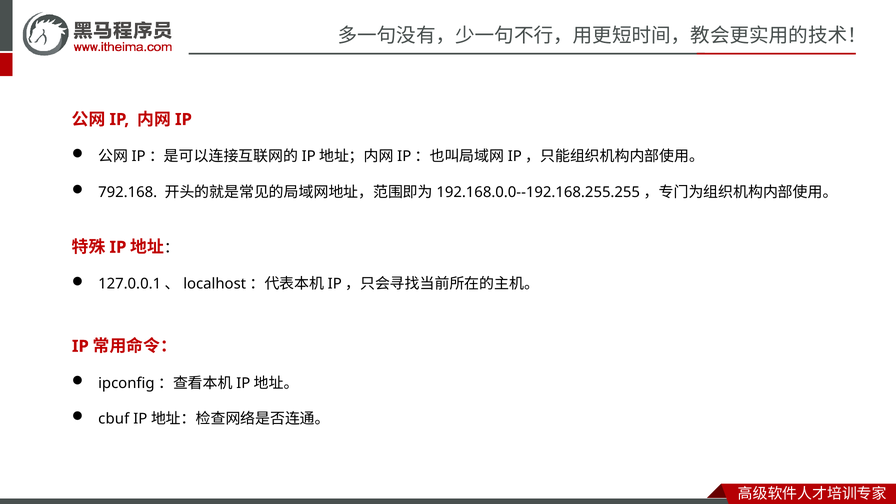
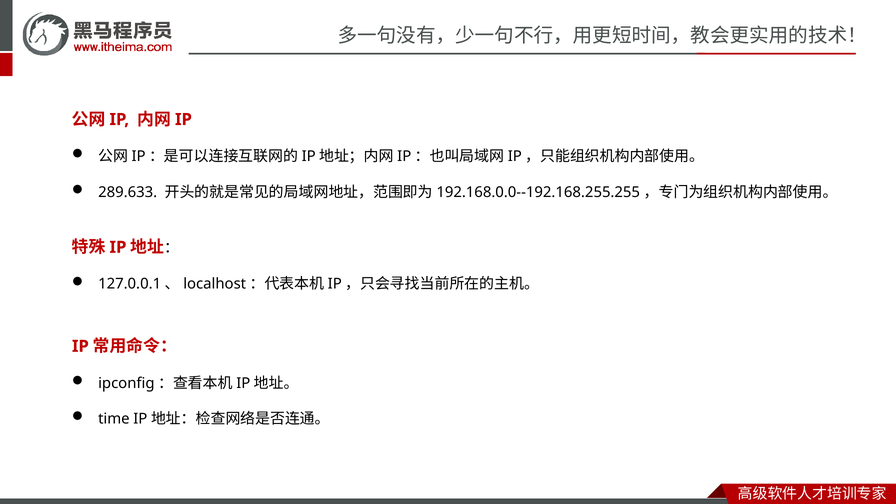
792.168: 792.168 -> 289.633
cbuf: cbuf -> time
